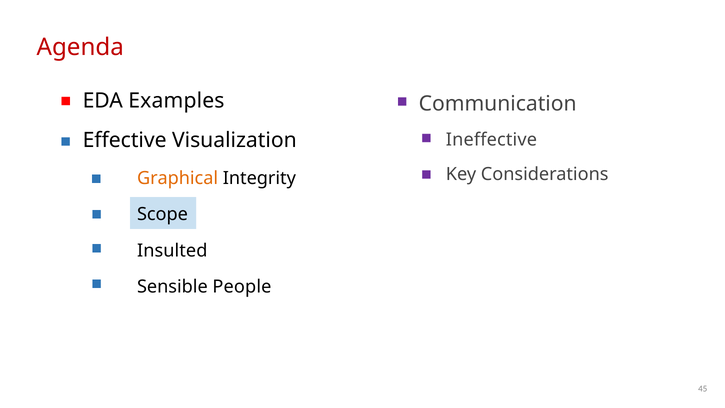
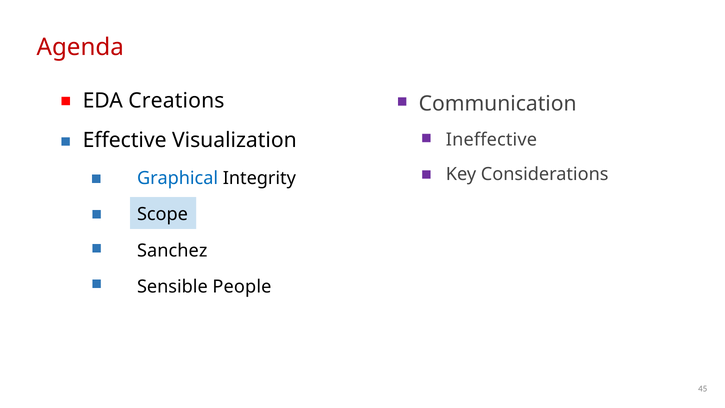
Examples: Examples -> Creations
Graphical colour: orange -> blue
Insulted: Insulted -> Sanchez
